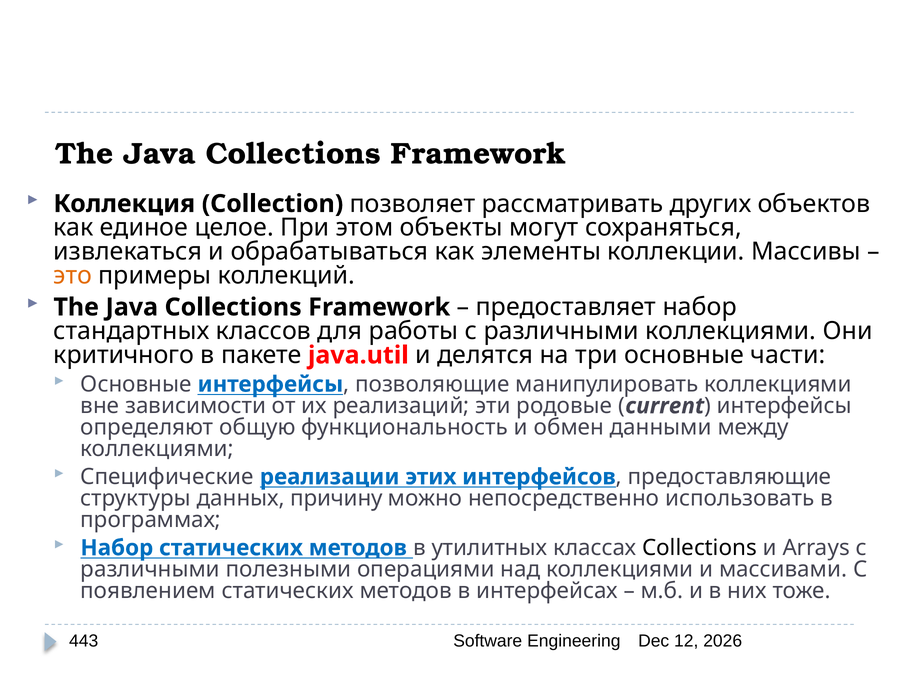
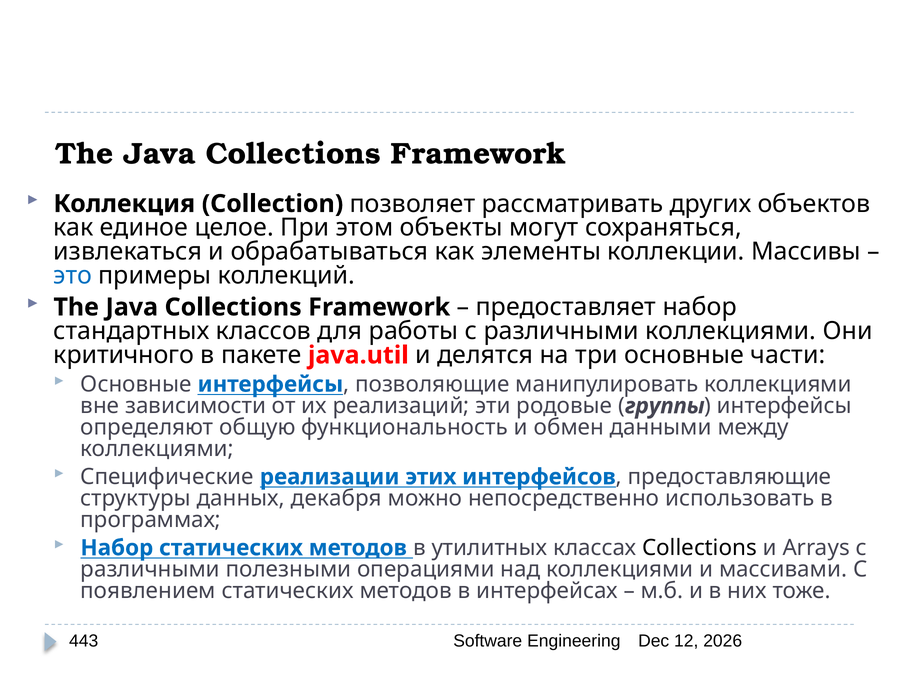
это colour: orange -> blue
current: current -> группы
причину: причину -> декабря
